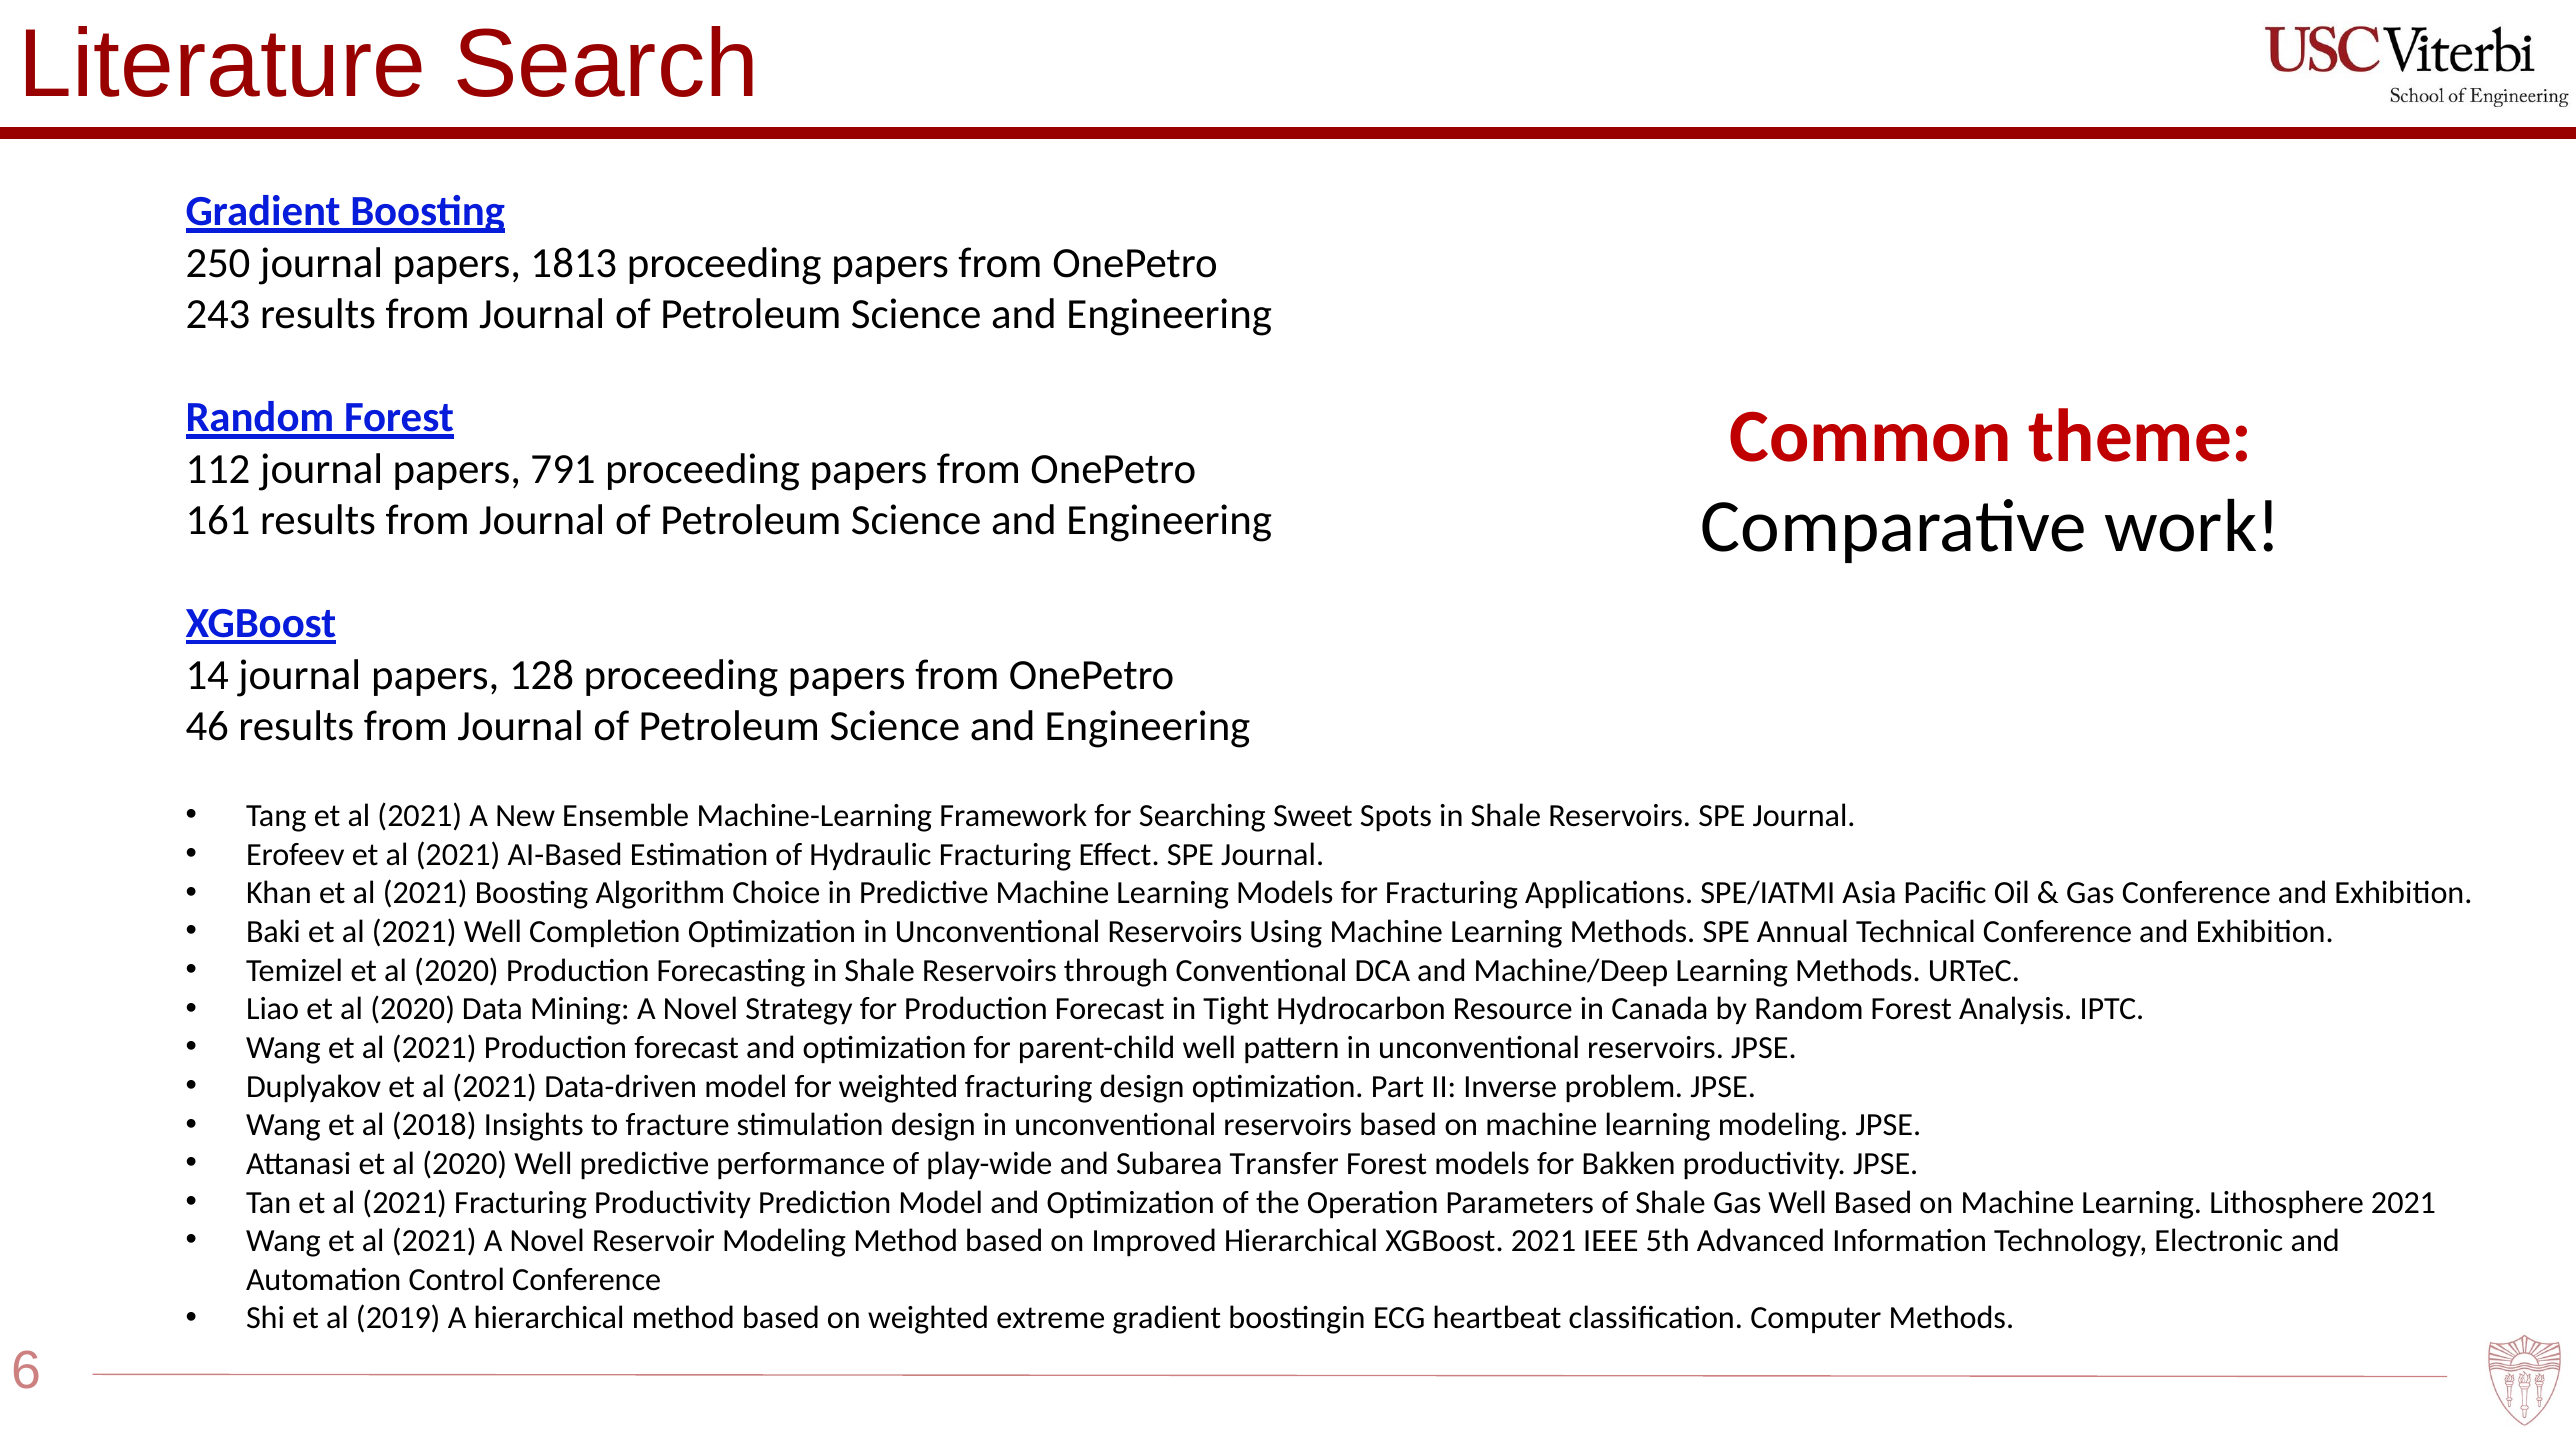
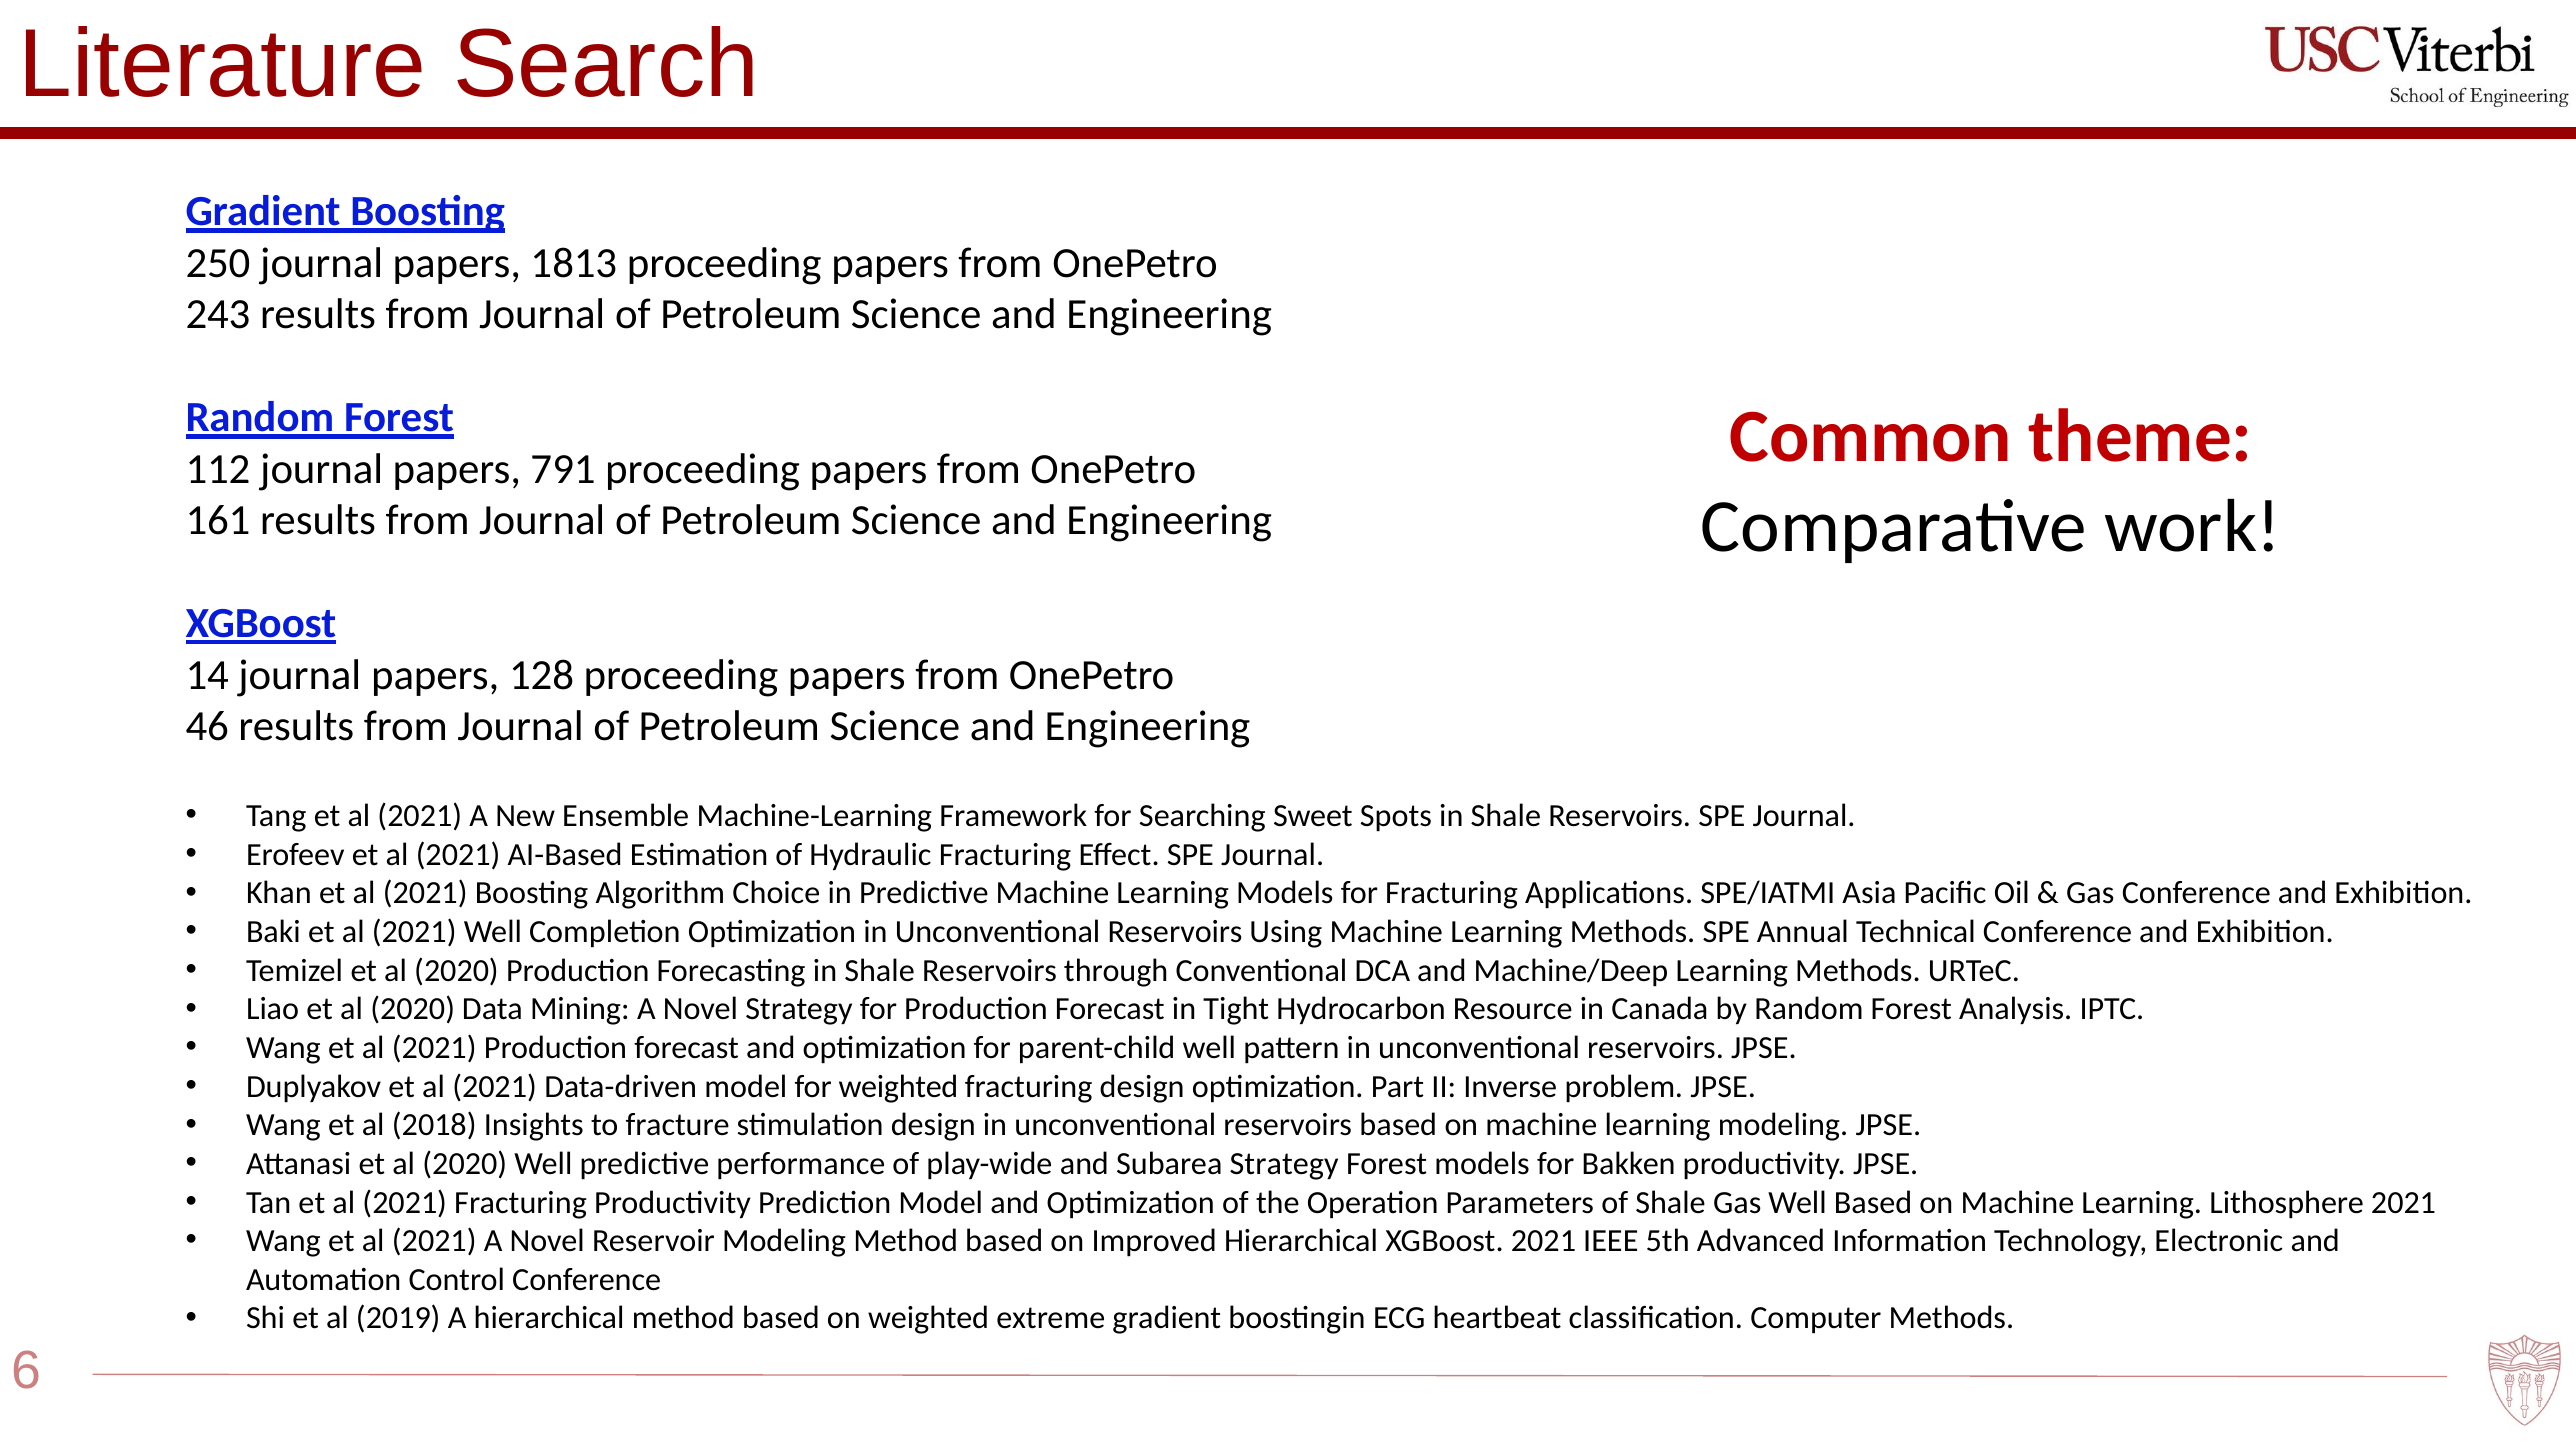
Subarea Transfer: Transfer -> Strategy
